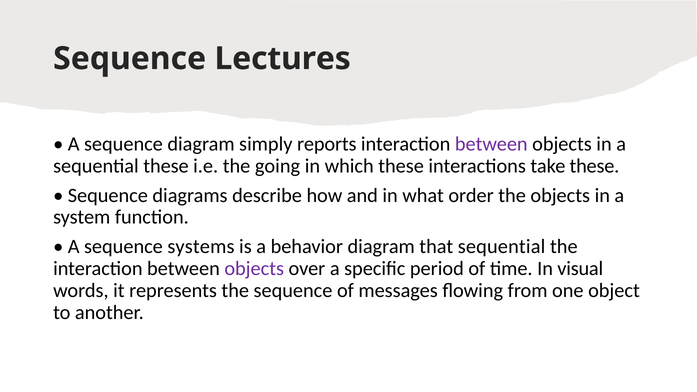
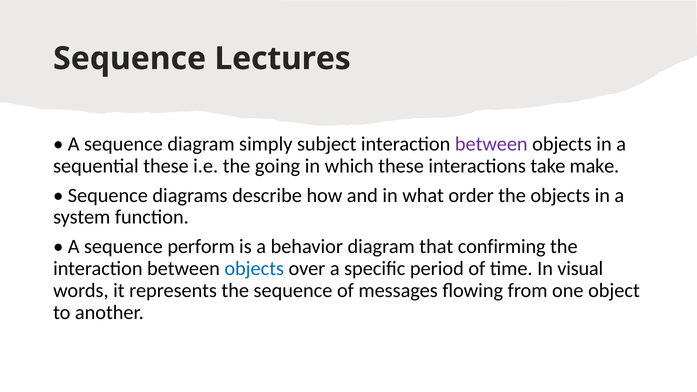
reports: reports -> subject
take these: these -> make
systems: systems -> perform
that sequential: sequential -> confirming
objects at (254, 268) colour: purple -> blue
